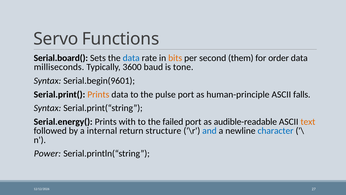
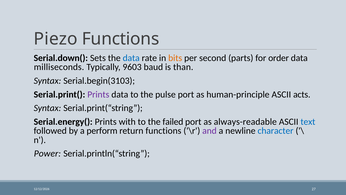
Servo: Servo -> Piezo
Serial.board(: Serial.board( -> Serial.down(
them: them -> parts
3600: 3600 -> 9603
tone: tone -> than
Serial.begin(9601: Serial.begin(9601 -> Serial.begin(3103
Prints at (98, 94) colour: orange -> purple
falls: falls -> acts
audible-readable: audible-readable -> always-readable
text colour: orange -> blue
internal: internal -> perform
return structure: structure -> functions
and colour: blue -> purple
